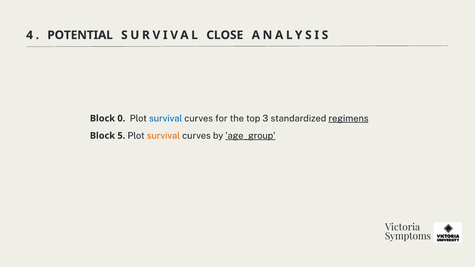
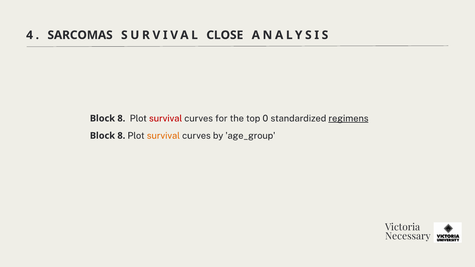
POTENTIAL: POTENTIAL -> SARCOMAS
0 at (121, 118): 0 -> 8
survival at (166, 118) colour: blue -> red
3: 3 -> 0
5 at (121, 136): 5 -> 8
age_group underline: present -> none
Symptoms: Symptoms -> Necessary
